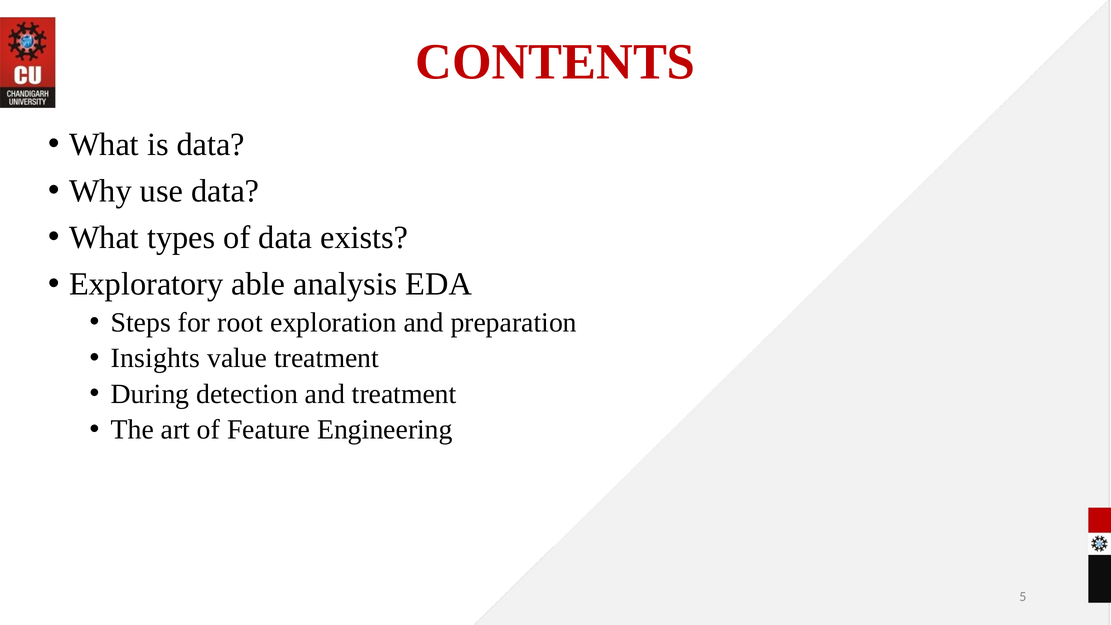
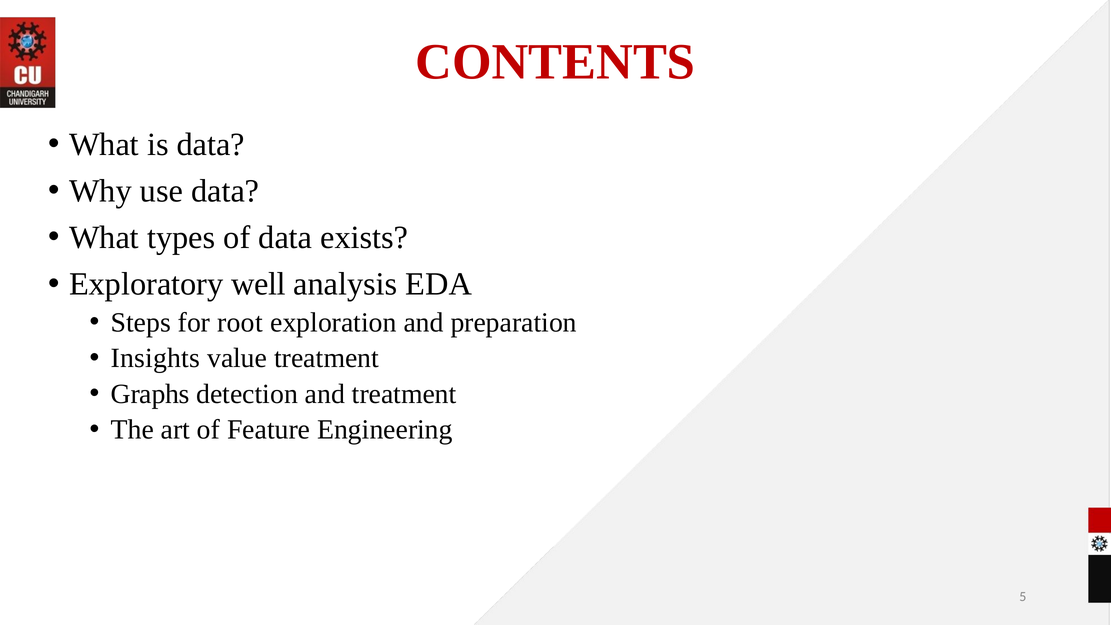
able: able -> well
During: During -> Graphs
